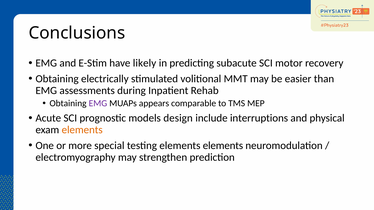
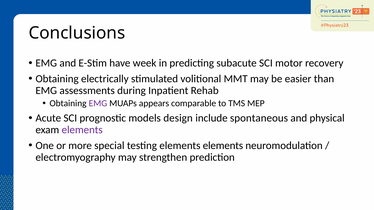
likely: likely -> week
interruptions: interruptions -> spontaneous
elements at (82, 130) colour: orange -> purple
